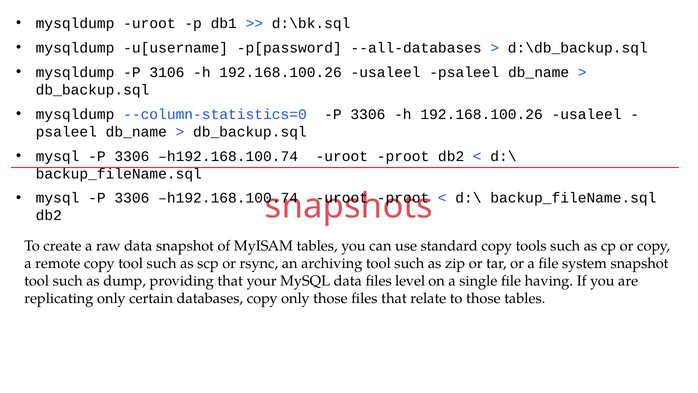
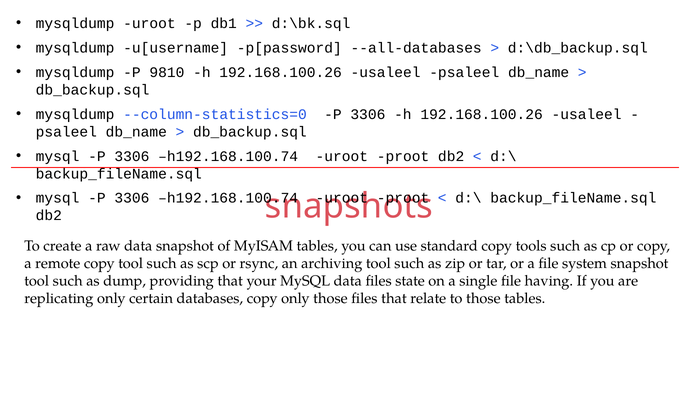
3106: 3106 -> 9810
level: level -> state
